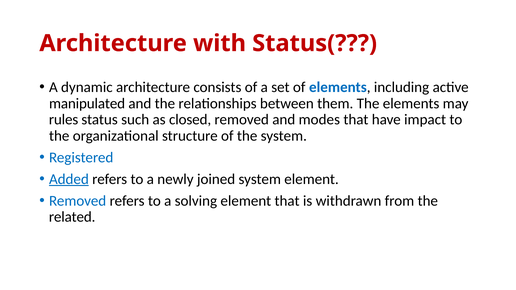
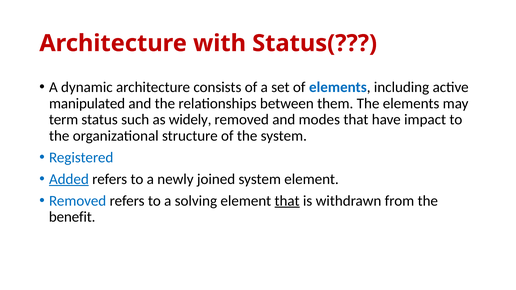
rules: rules -> term
closed: closed -> widely
that at (287, 201) underline: none -> present
related: related -> benefit
